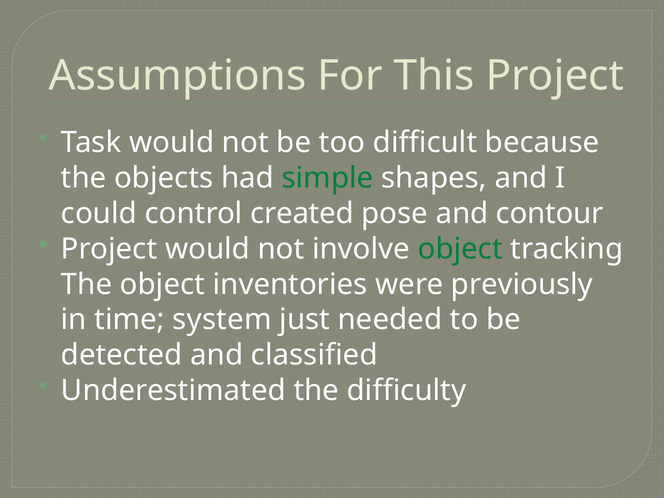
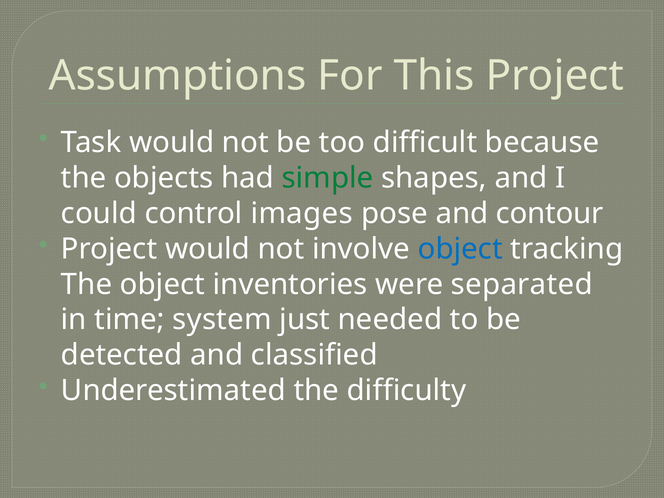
created: created -> images
object at (460, 249) colour: green -> blue
previously: previously -> separated
